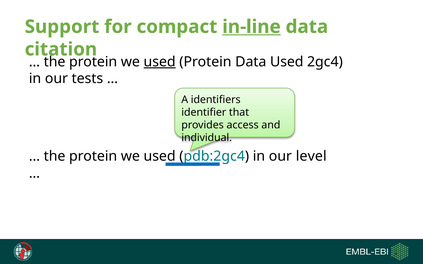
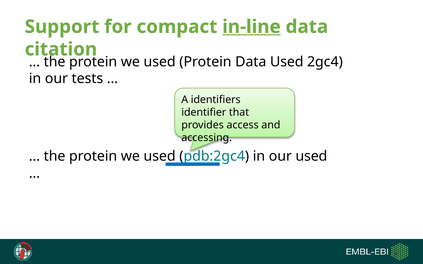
used at (160, 62) underline: present -> none
individual: individual -> accessing
level at (311, 156): level -> used
